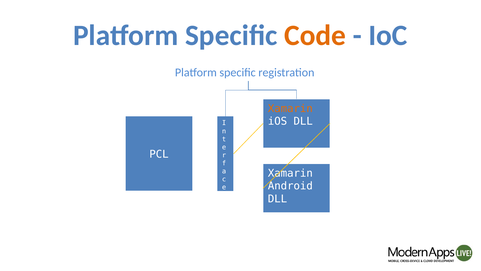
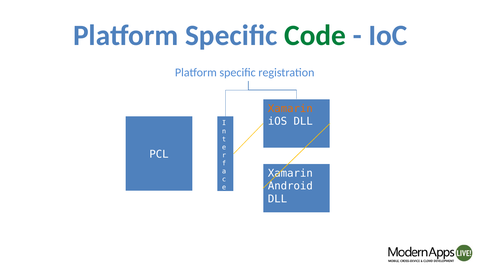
Code colour: orange -> green
